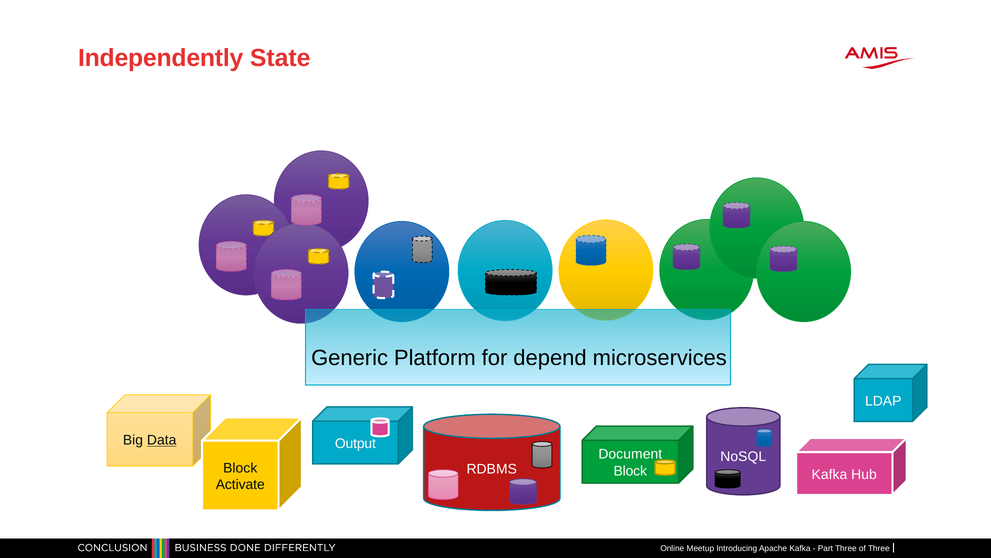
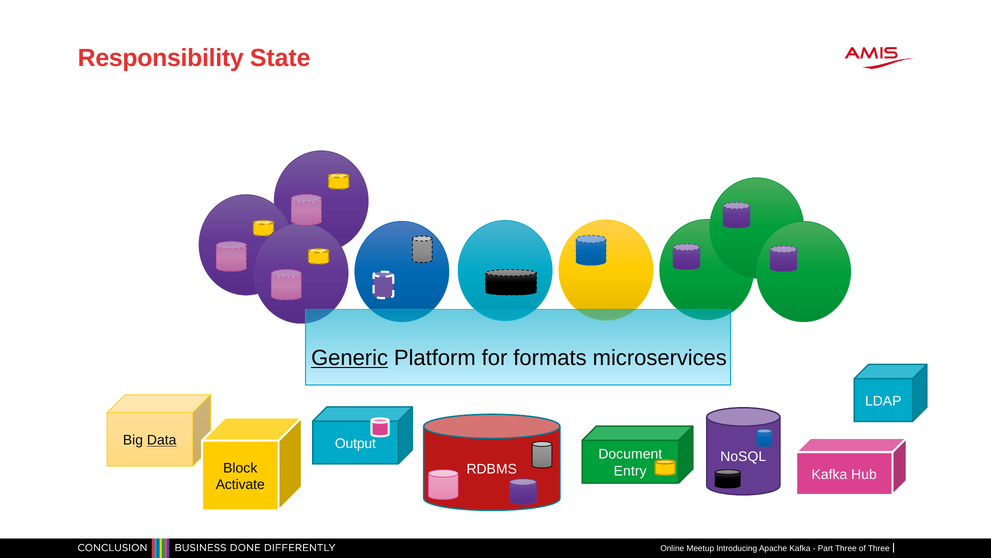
Independently: Independently -> Responsibility
Generic underline: none -> present
depend: depend -> formats
Block at (630, 471): Block -> Entry
